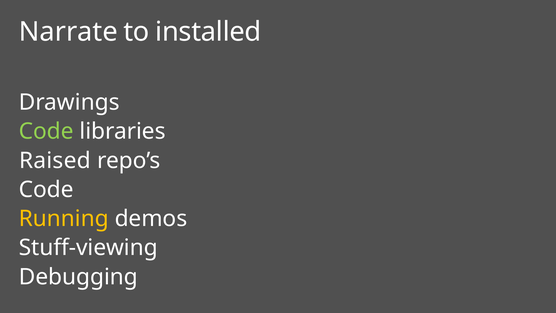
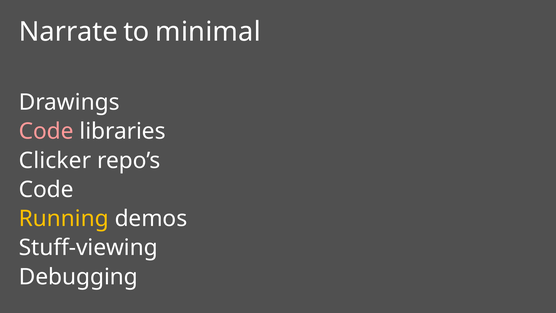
installed: installed -> minimal
Code at (46, 131) colour: light green -> pink
Raised: Raised -> Clicker
